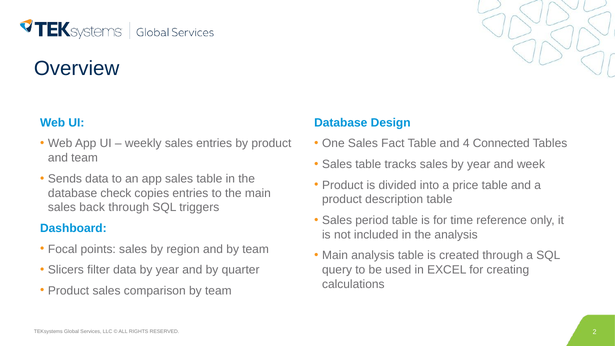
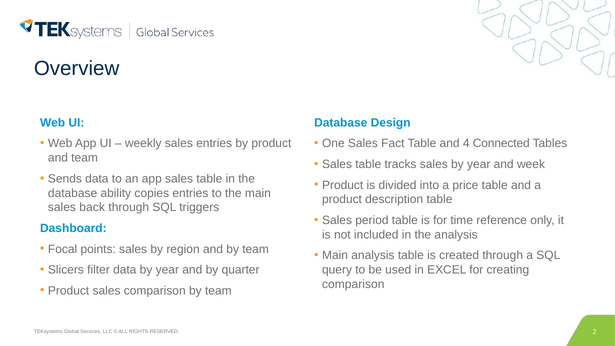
check: check -> ability
calculations at (353, 284): calculations -> comparison
